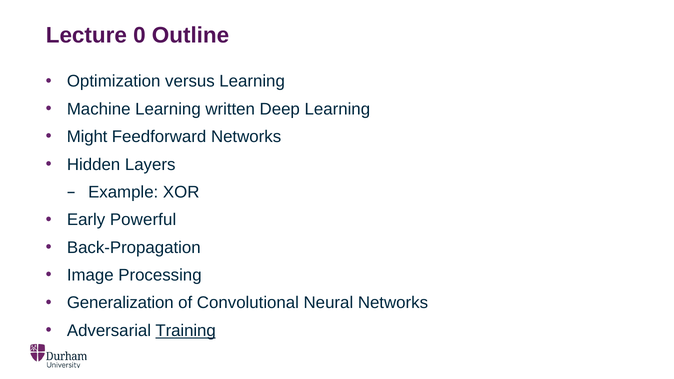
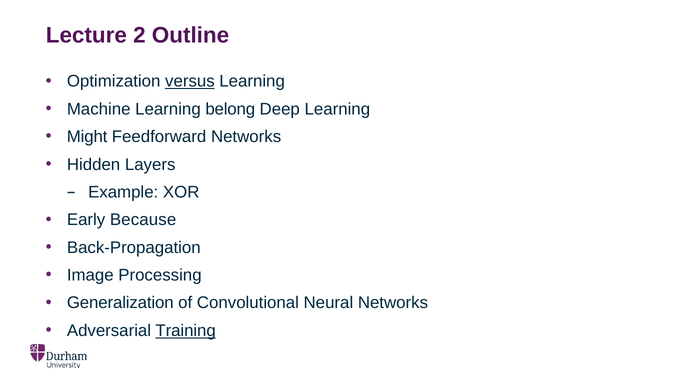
0: 0 -> 2
versus underline: none -> present
written: written -> belong
Powerful: Powerful -> Because
